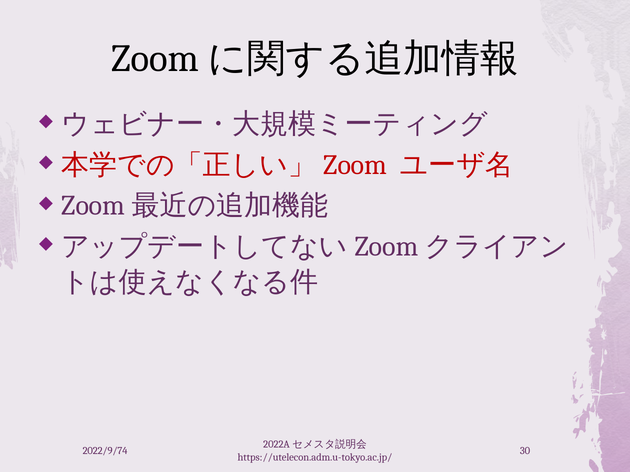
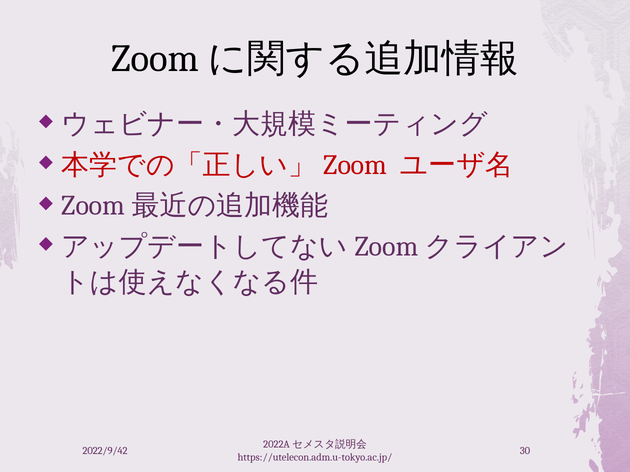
2022/9/74: 2022/9/74 -> 2022/9/42
